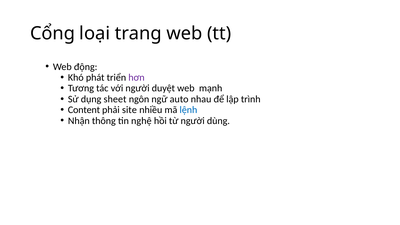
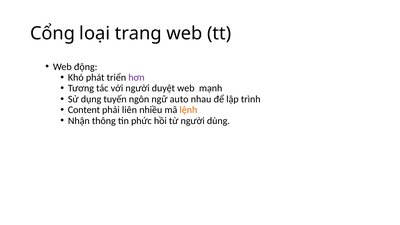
sheet: sheet -> tuyến
site: site -> liên
lệnh colour: blue -> orange
nghệ: nghệ -> phức
